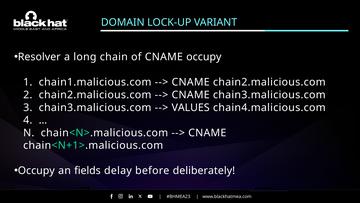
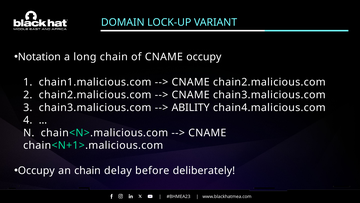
Resolver: Resolver -> Notation
VALUES: VALUES -> ABILITY
an fields: fields -> chain
